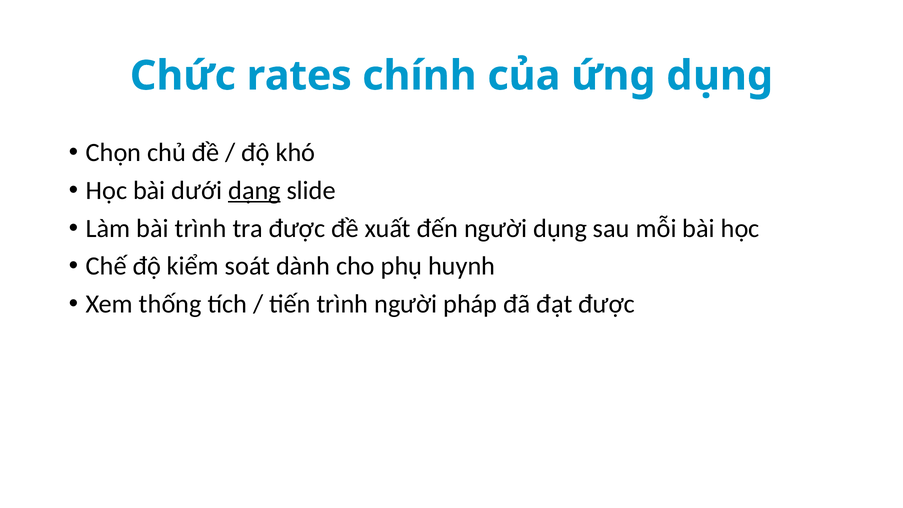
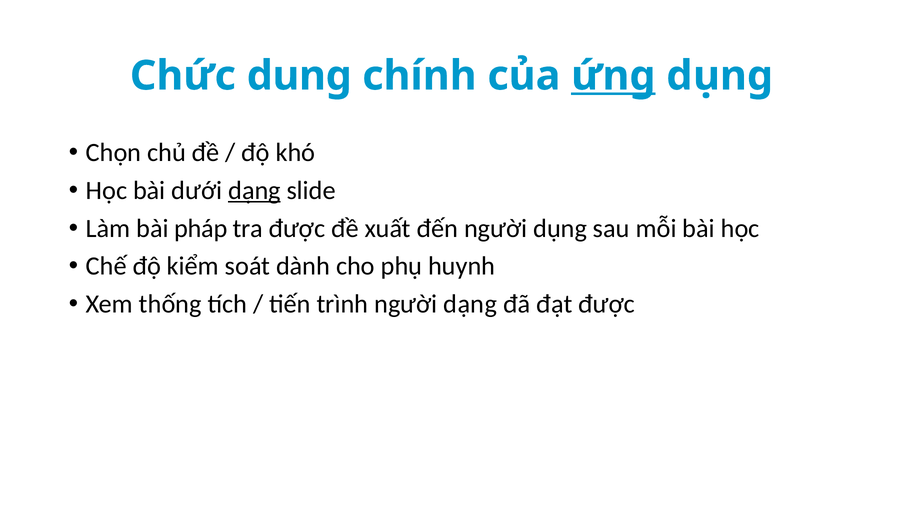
Chức rates: rates -> dụng
ứng underline: none -> present
bài trình: trình -> pháp
người pháp: pháp -> dạng
